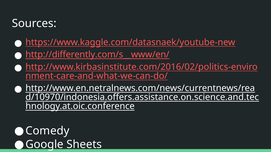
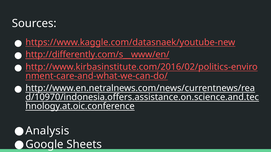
Comedy: Comedy -> Analysis
